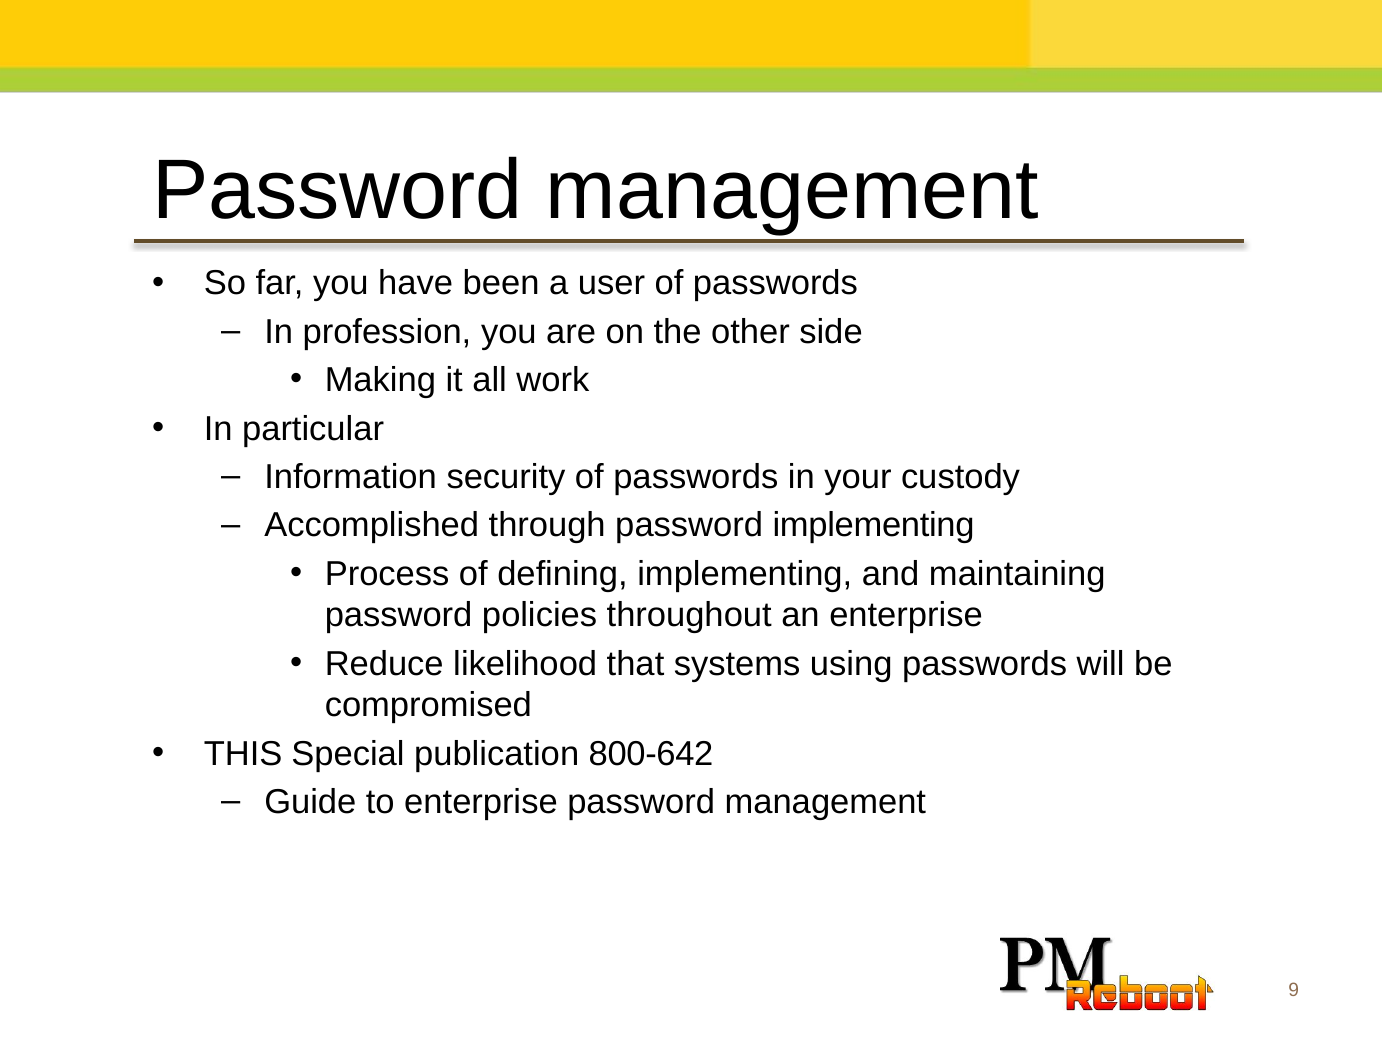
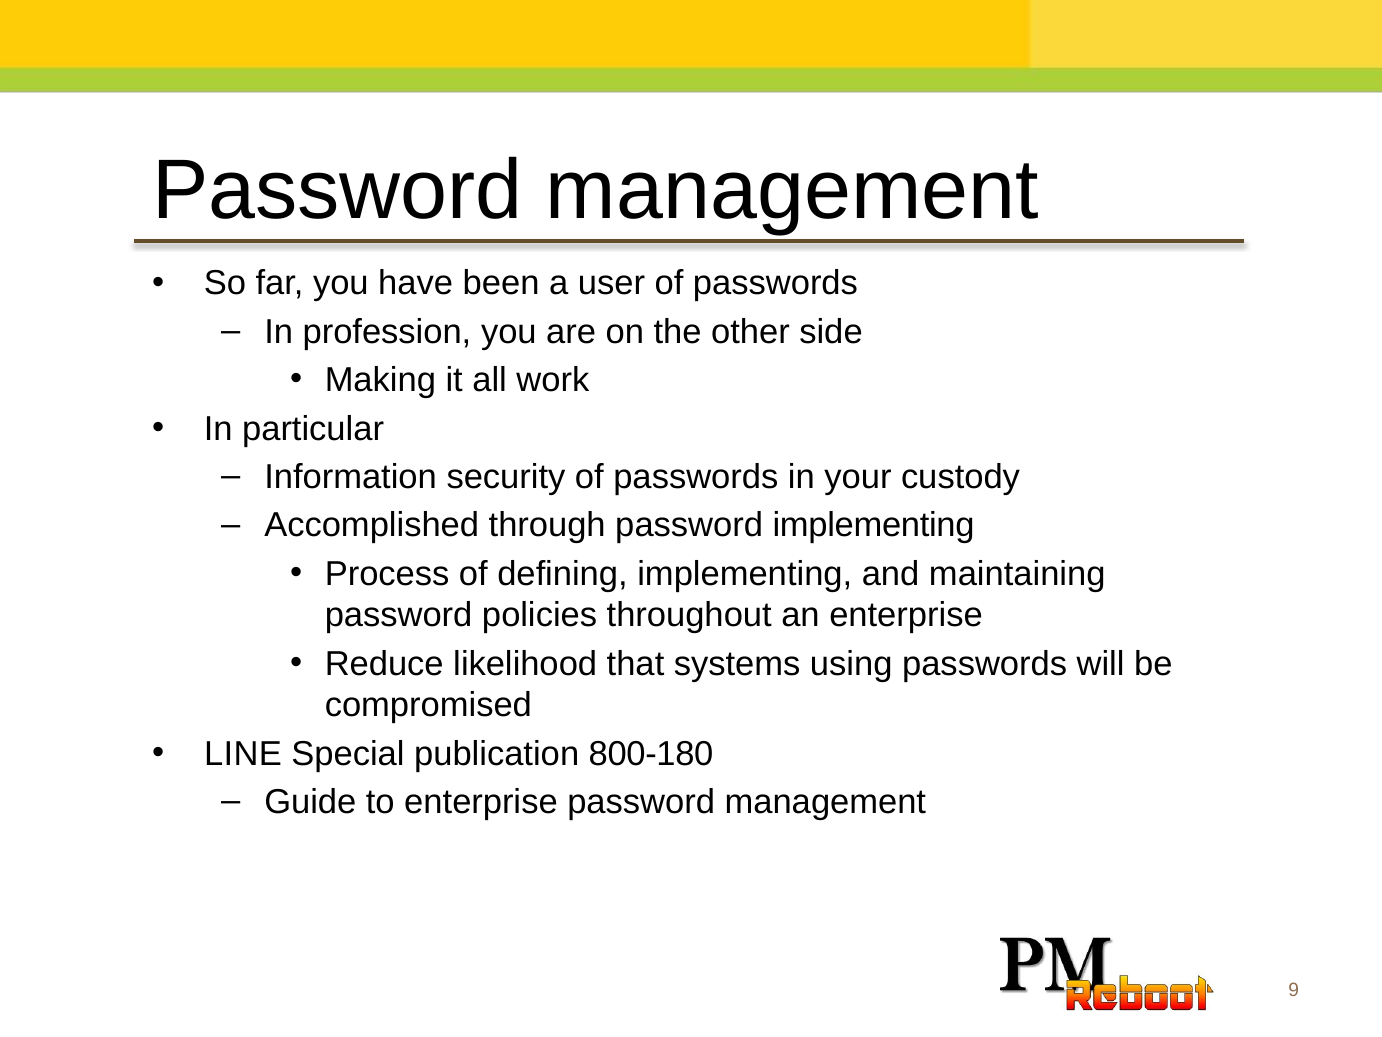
THIS: THIS -> LINE
800-642: 800-642 -> 800-180
